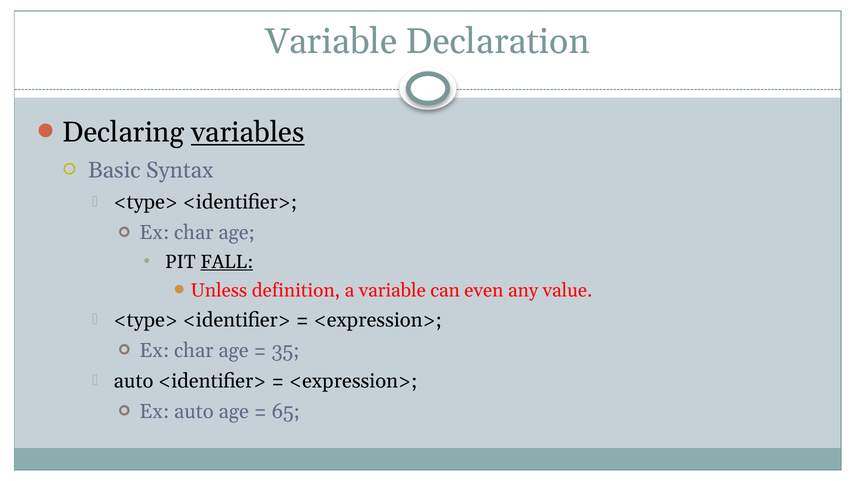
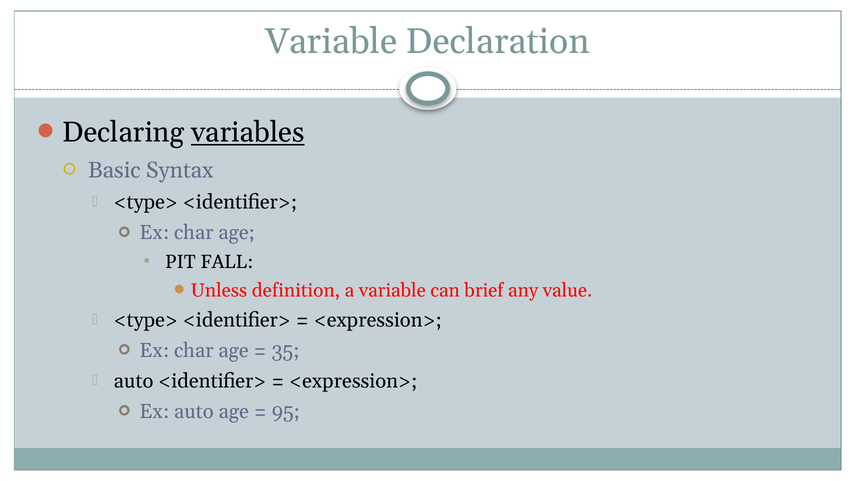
FALL underline: present -> none
even: even -> brief
65: 65 -> 95
